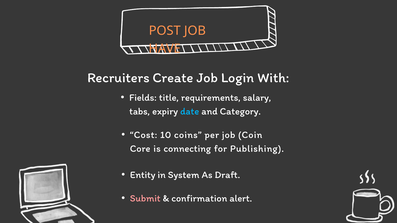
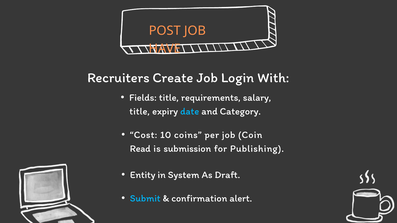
tabs at (140, 112): tabs -> title
Core: Core -> Read
connecting: connecting -> submission
Submit colour: pink -> light blue
